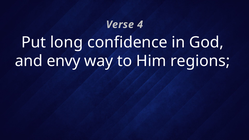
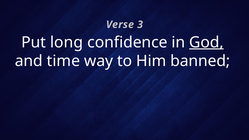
4: 4 -> 3
God underline: none -> present
envy: envy -> time
regions: regions -> banned
